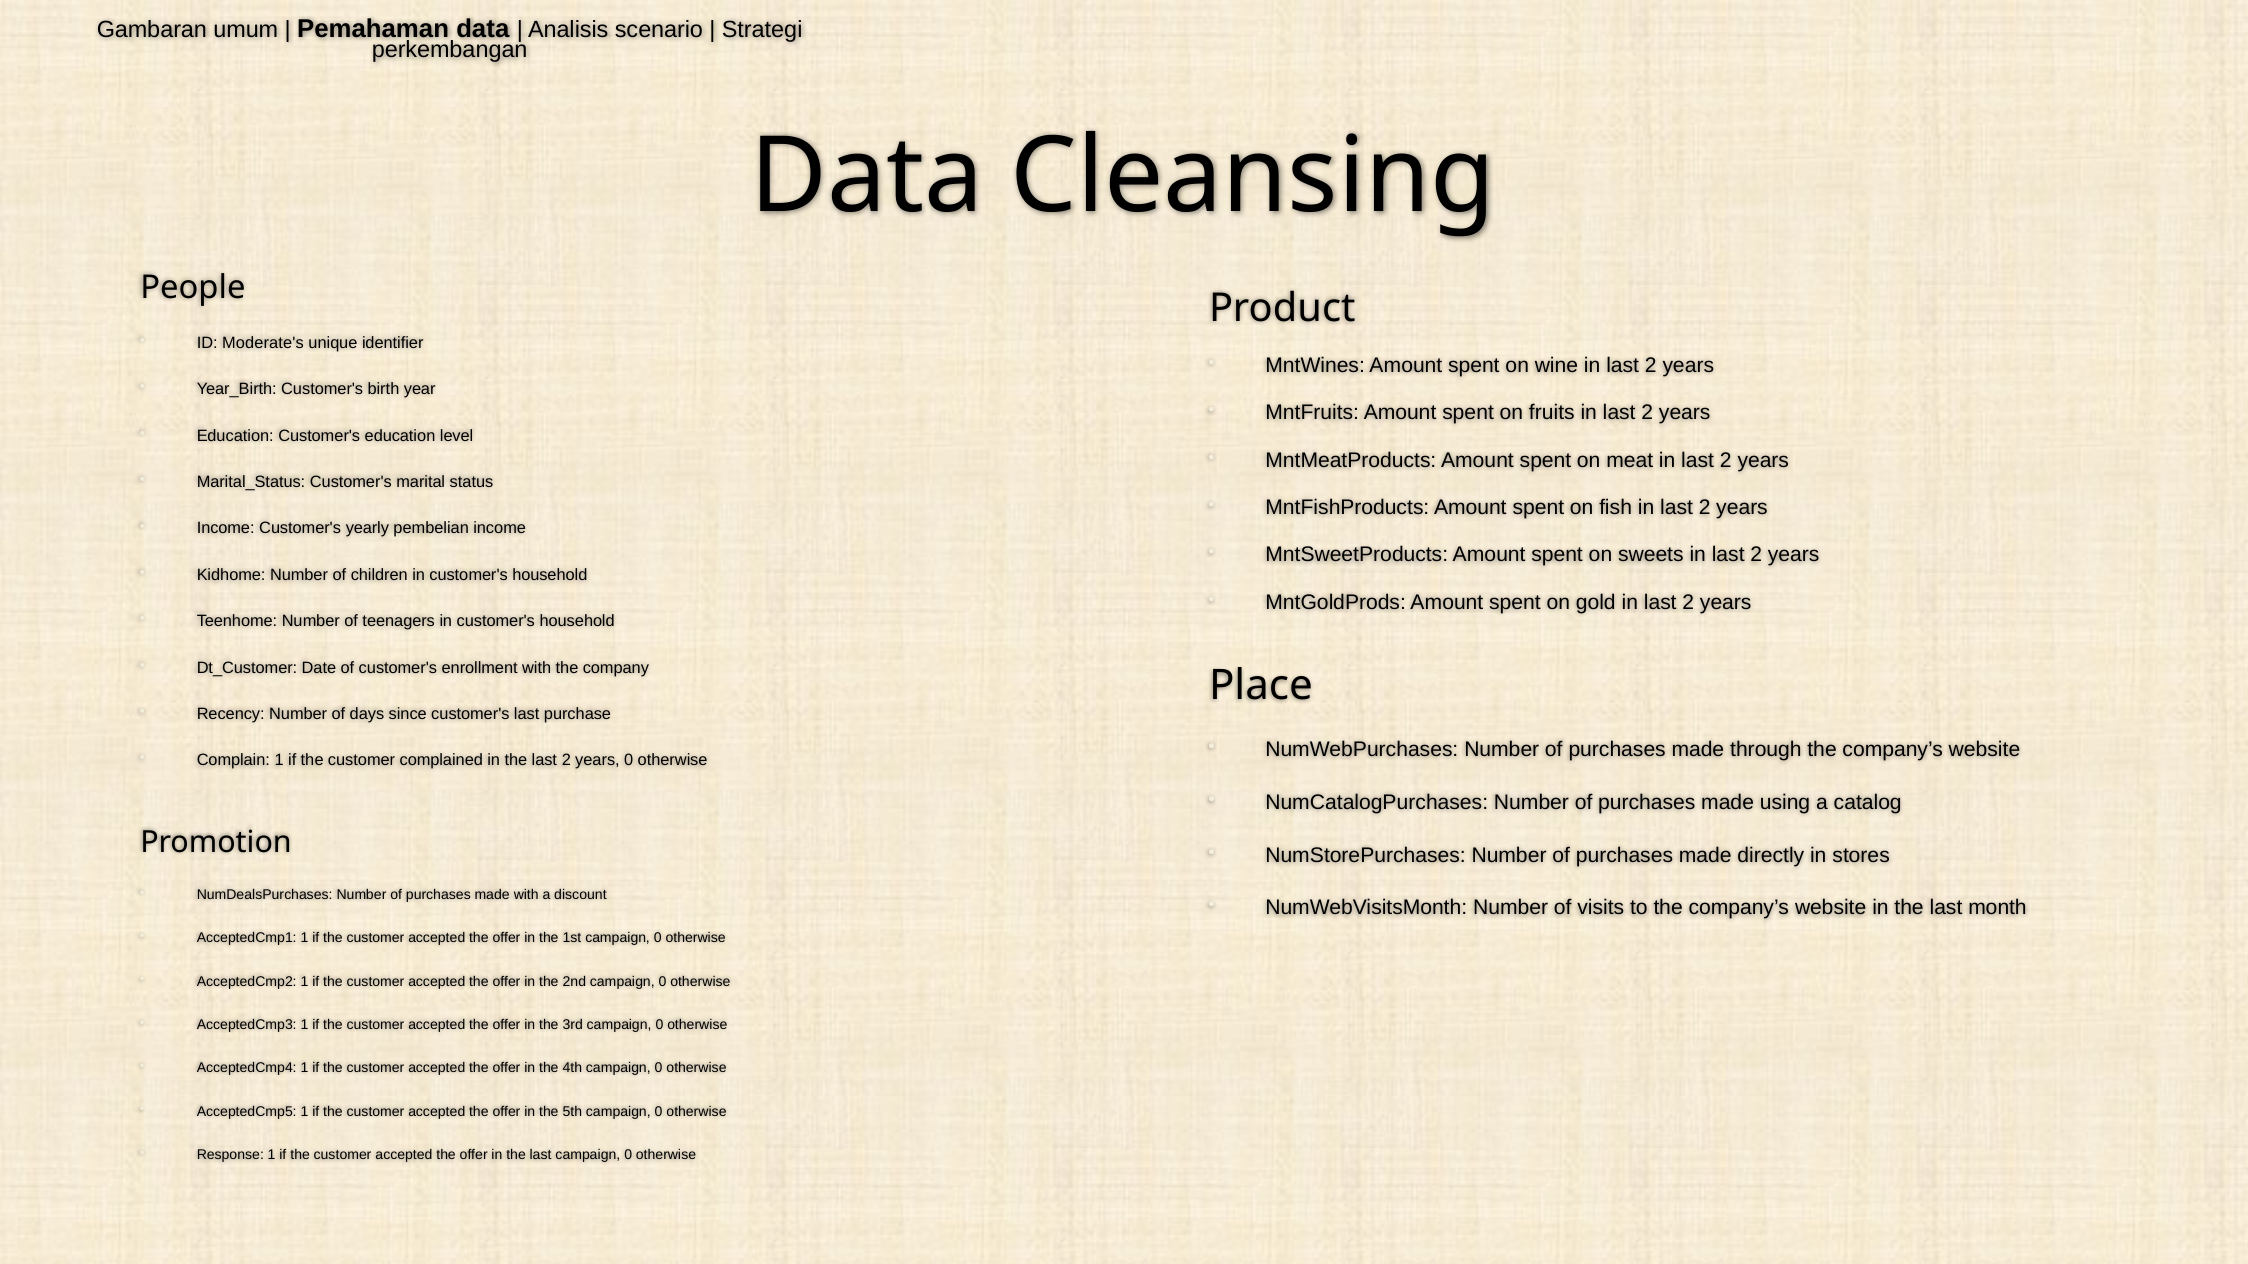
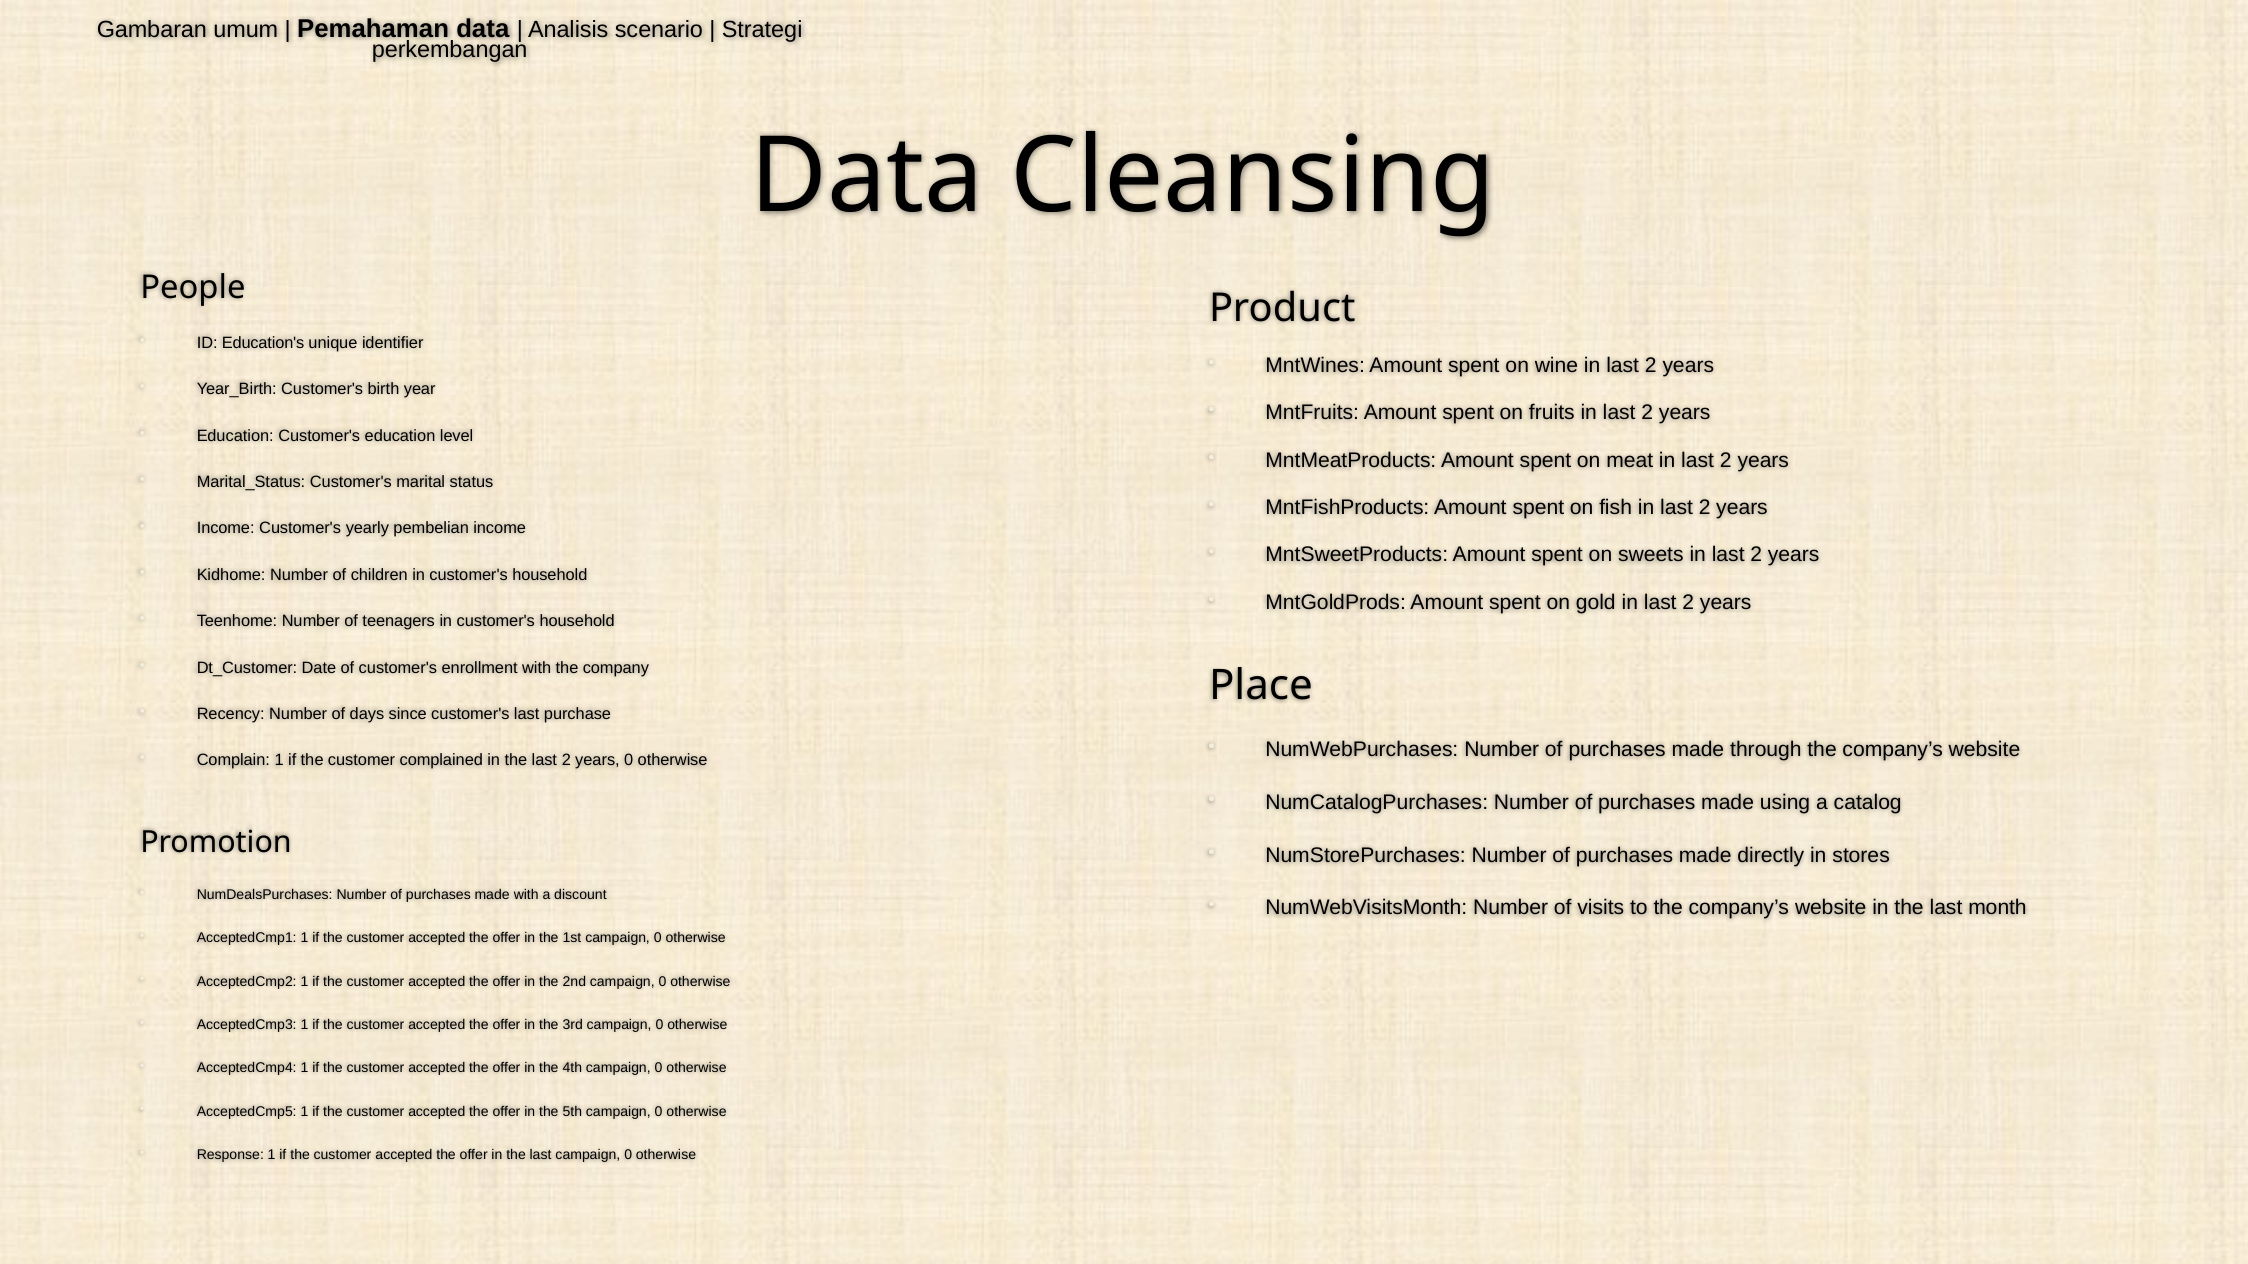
Moderate's: Moderate's -> Education's
